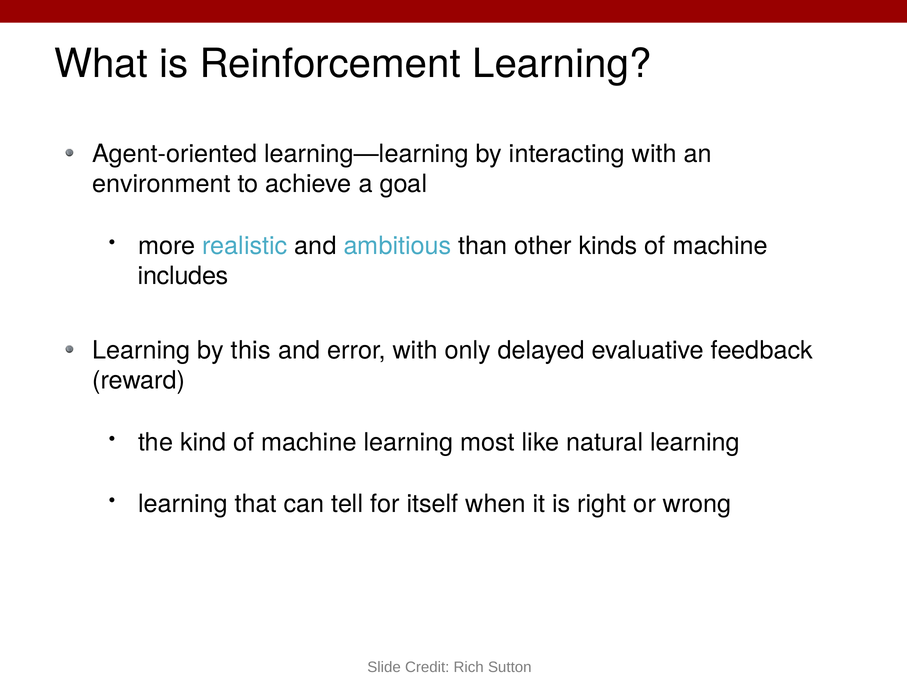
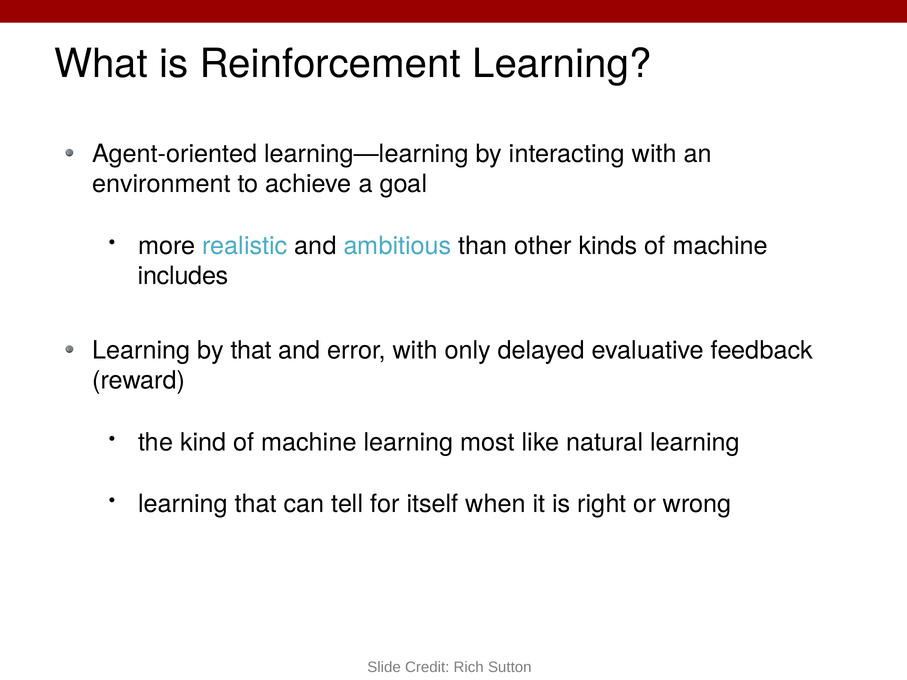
by this: this -> that
